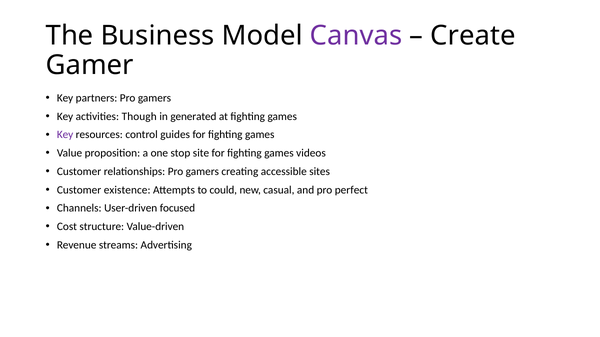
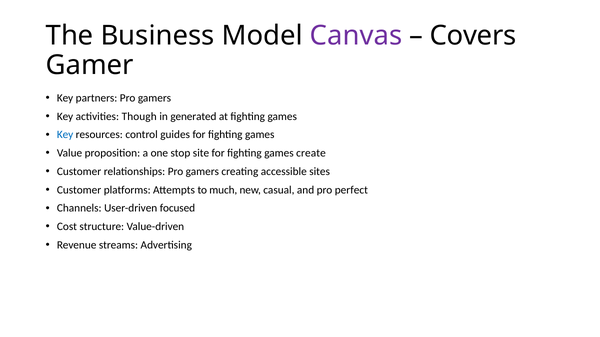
Create: Create -> Covers
Key at (65, 135) colour: purple -> blue
videos: videos -> create
existence: existence -> platforms
could: could -> much
